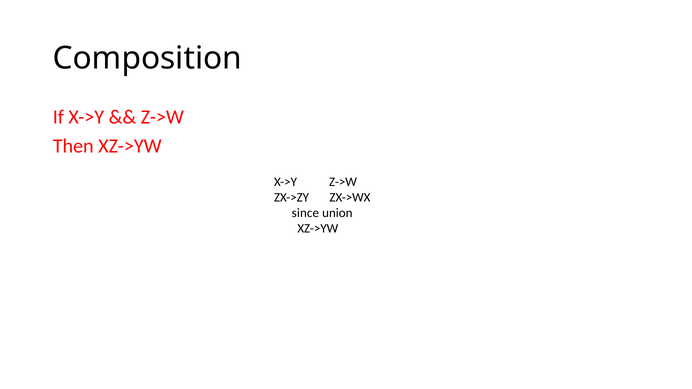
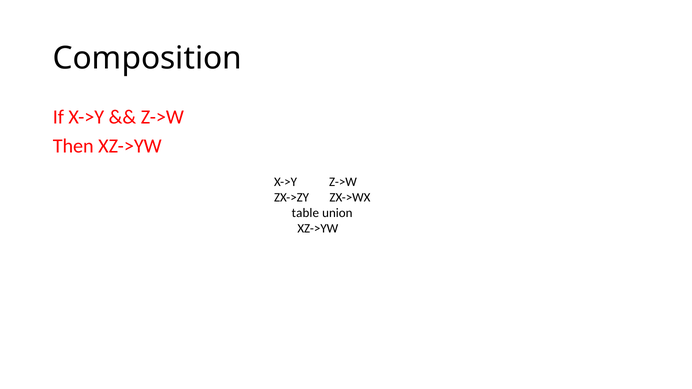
since: since -> table
